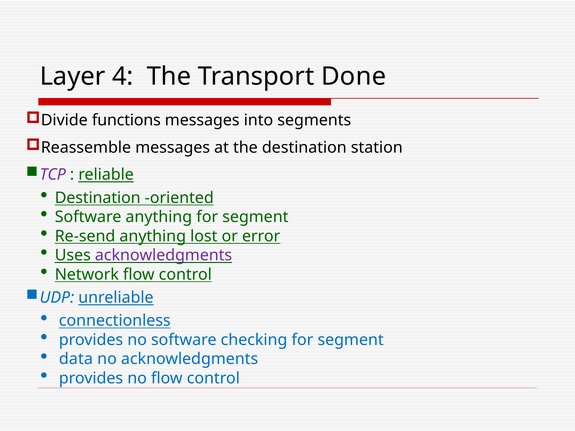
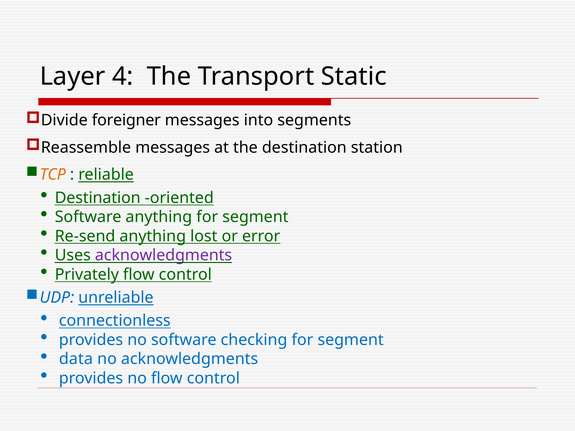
Done: Done -> Static
functions: functions -> foreigner
TCP colour: purple -> orange
Network: Network -> Privately
